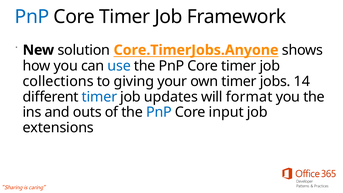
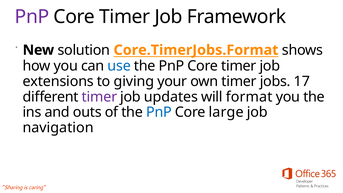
PnP at (32, 17) colour: blue -> purple
Core.TimerJobs.Anyone: Core.TimerJobs.Anyone -> Core.TimerJobs.Format
collections: collections -> extensions
14: 14 -> 17
timer at (99, 97) colour: blue -> purple
input: input -> large
extensions: extensions -> navigation
